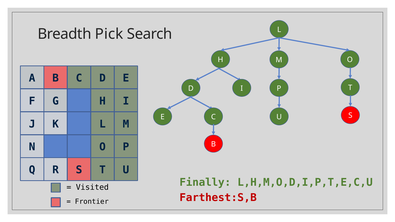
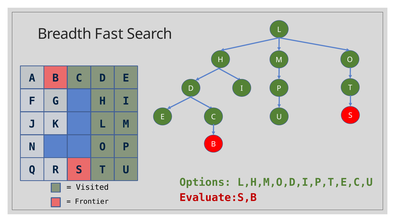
Pick: Pick -> Fast
Finally: Finally -> Options
Farthest:S,B: Farthest:S,B -> Evaluate:S,B
